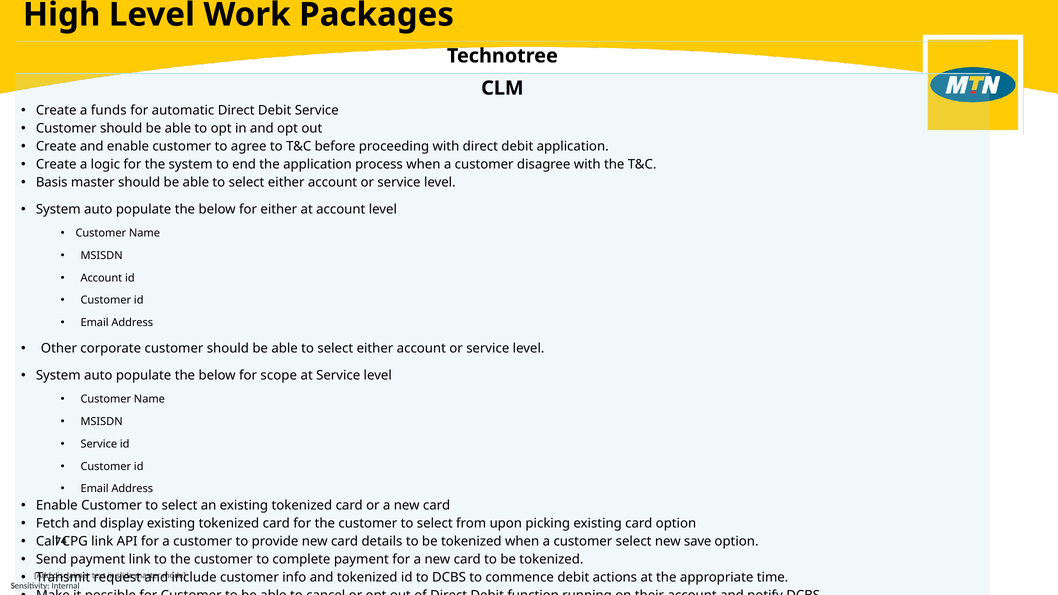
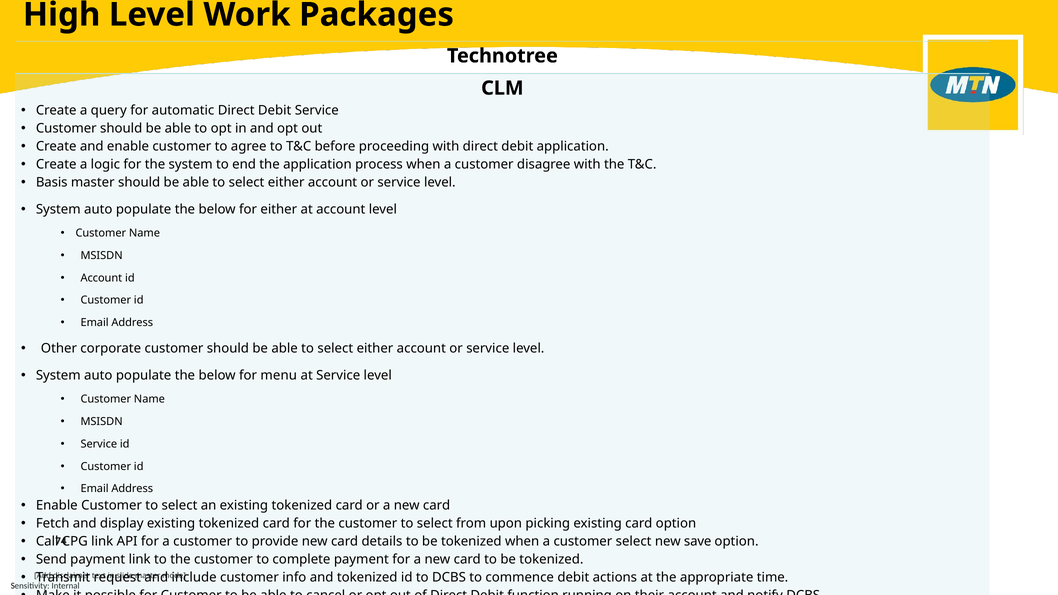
funds: funds -> query
scope: scope -> menu
